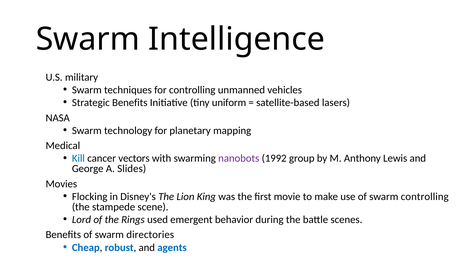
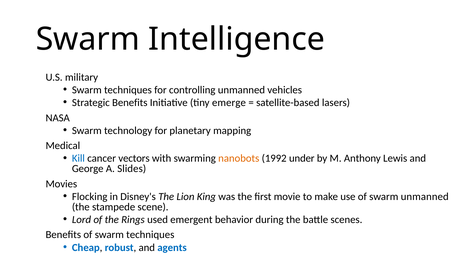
uniform: uniform -> emerge
nanobots colour: purple -> orange
group: group -> under
swarm controlling: controlling -> unmanned
of swarm directories: directories -> techniques
